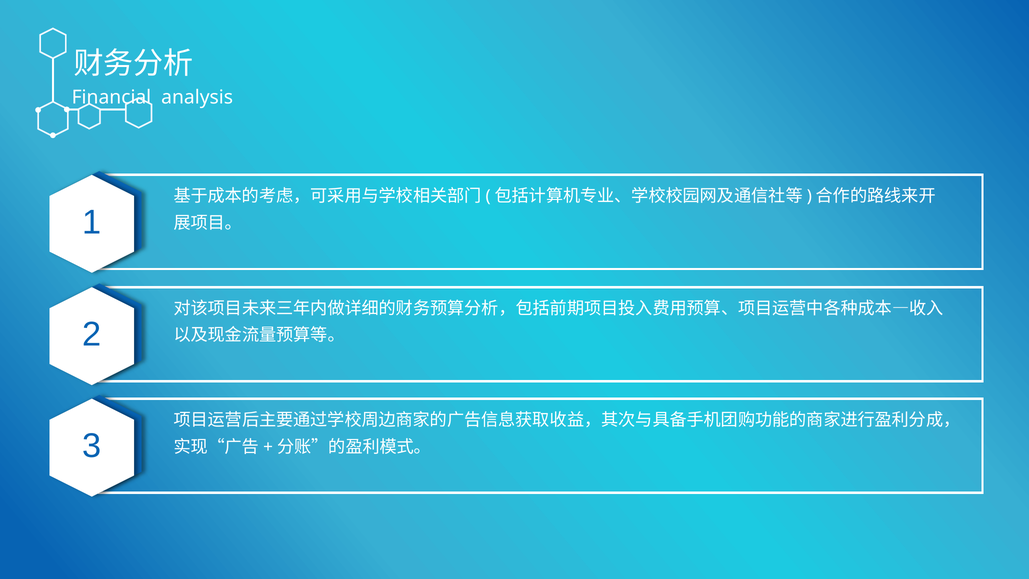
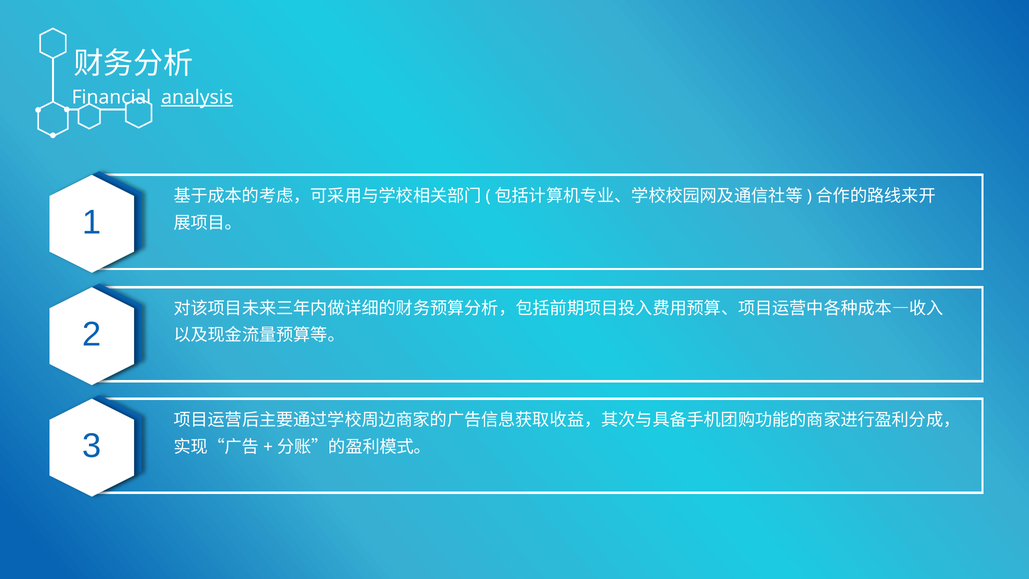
analysis underline: none -> present
